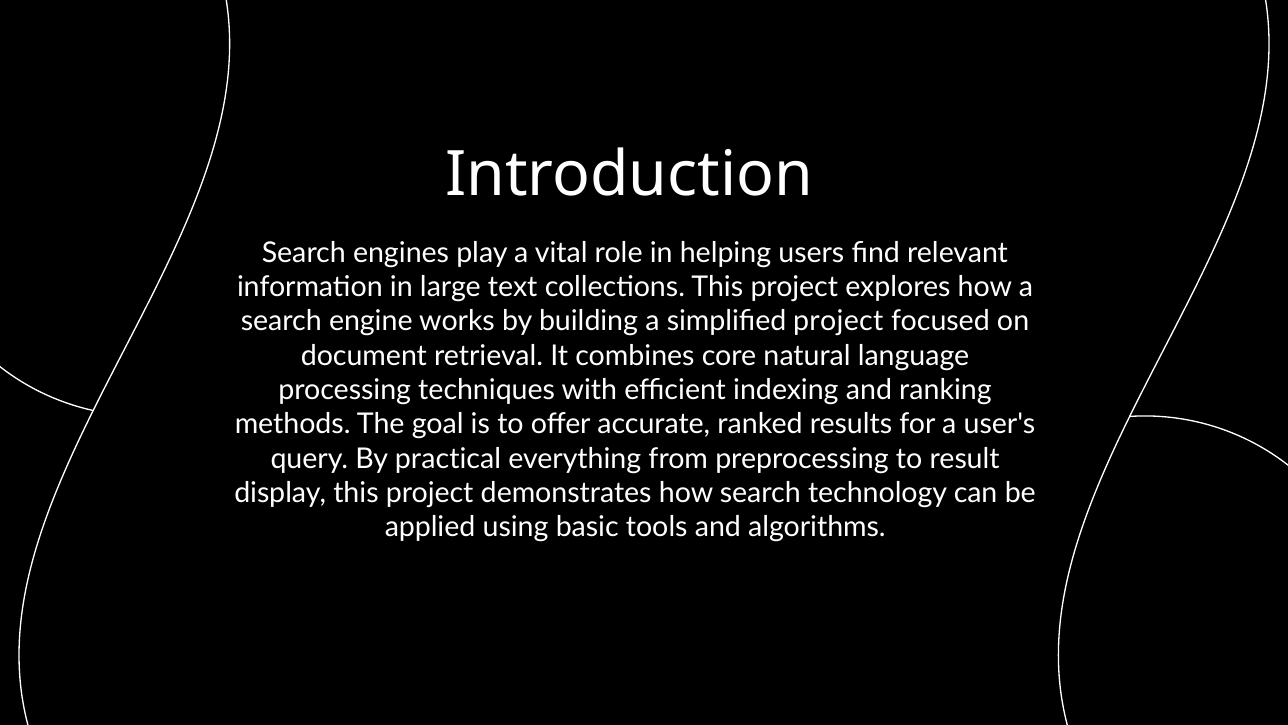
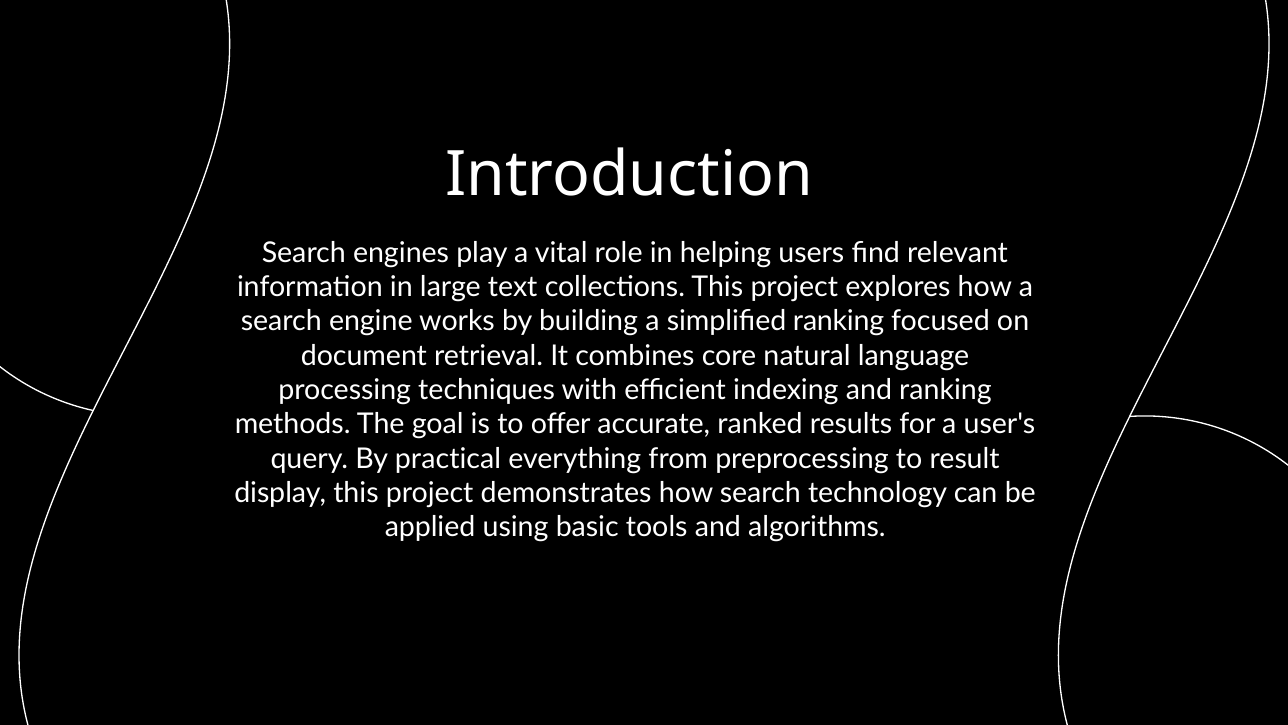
simplified project: project -> ranking
